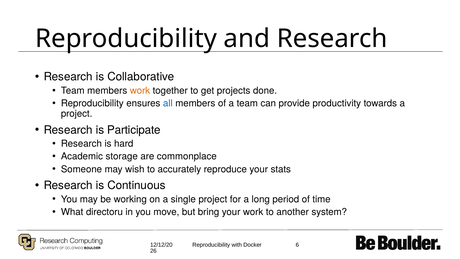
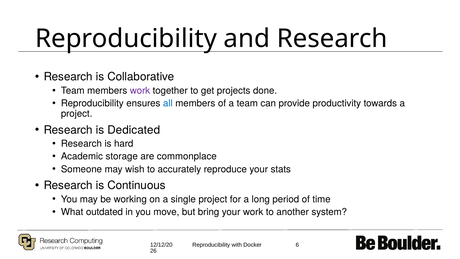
work at (140, 91) colour: orange -> purple
Participate: Participate -> Dedicated
directoru: directoru -> outdated
